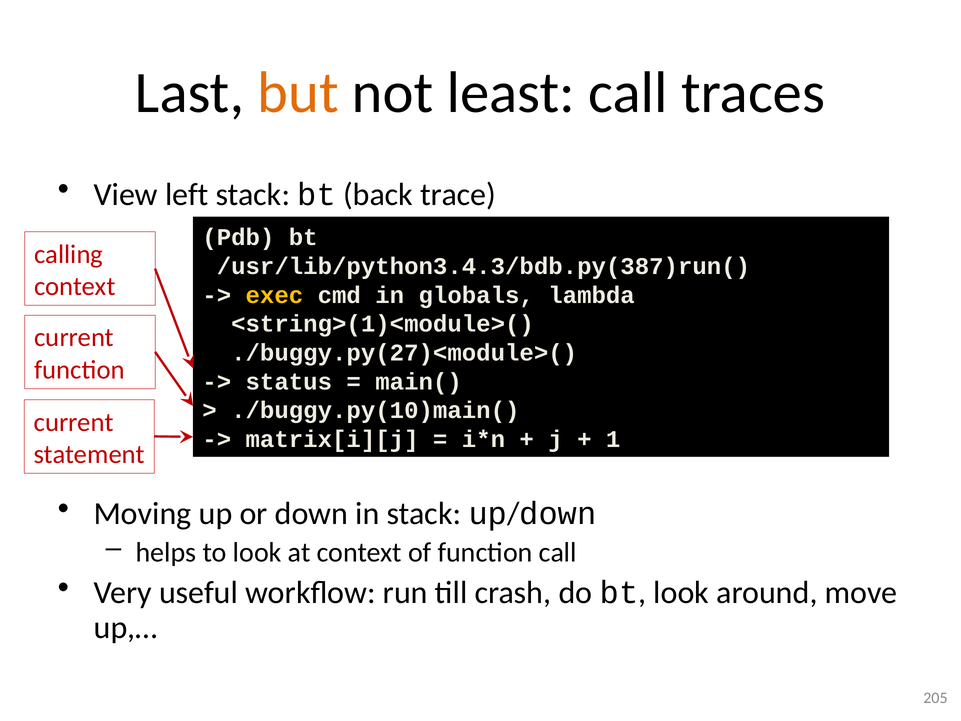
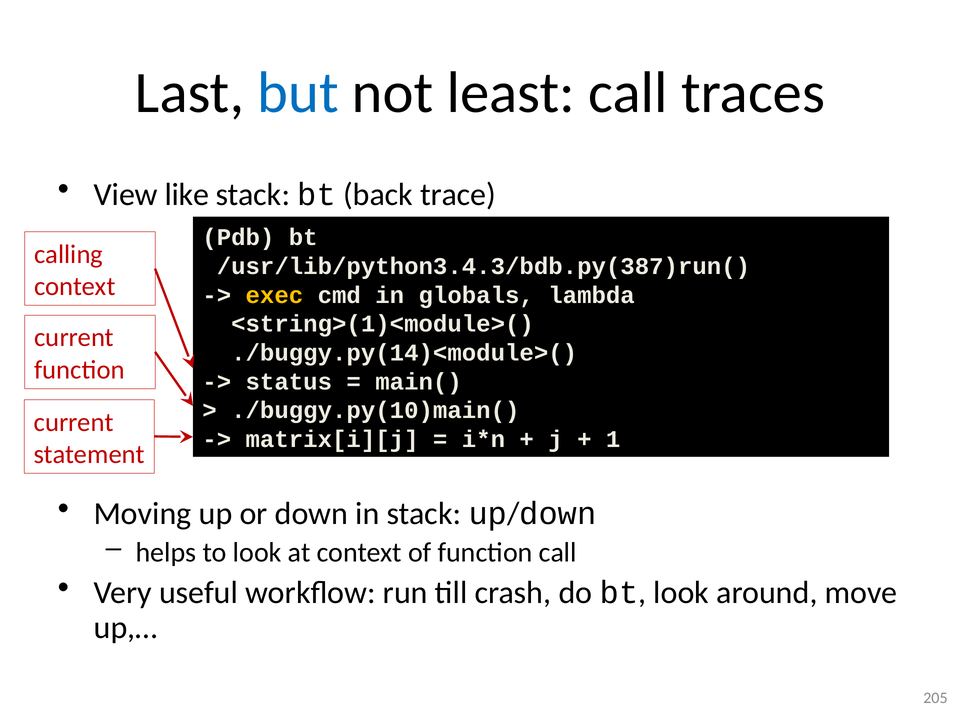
but colour: orange -> blue
left: left -> like
./buggy.py(27)<module>(: ./buggy.py(27)<module>( -> ./buggy.py(14)<module>(
